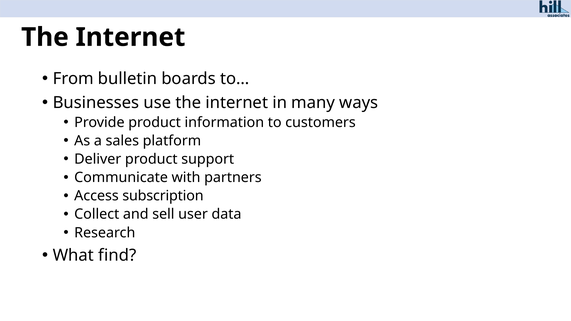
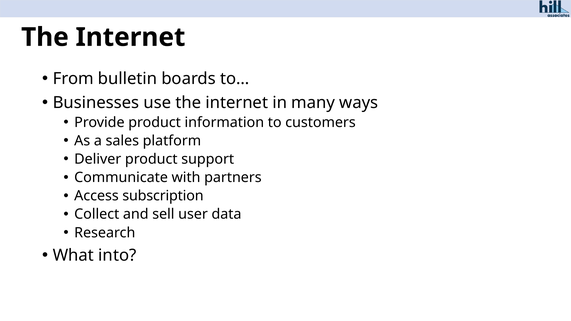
find: find -> into
